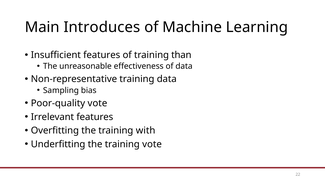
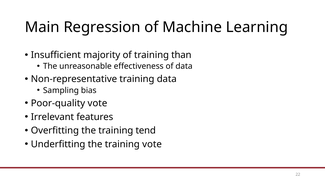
Introduces: Introduces -> Regression
Insufficient features: features -> majority
with: with -> tend
